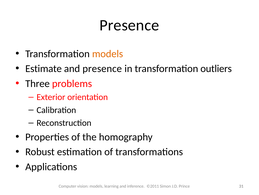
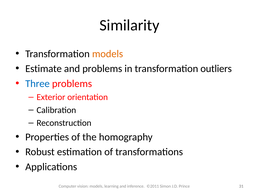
Presence at (129, 25): Presence -> Similarity
and presence: presence -> problems
Three colour: black -> blue
